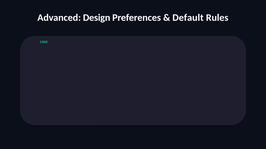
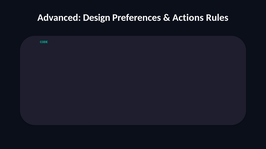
Default: Default -> Actions
